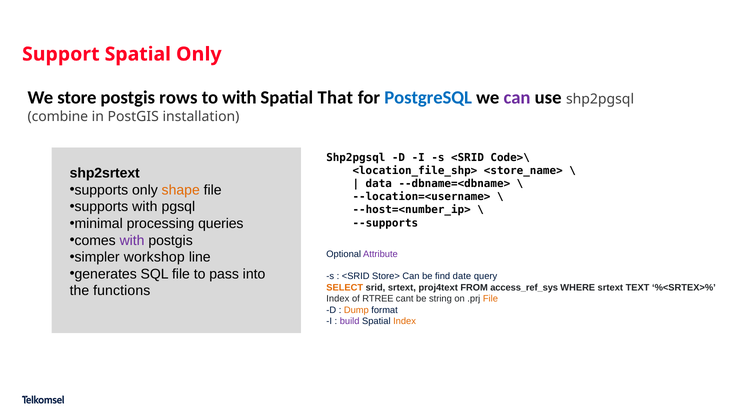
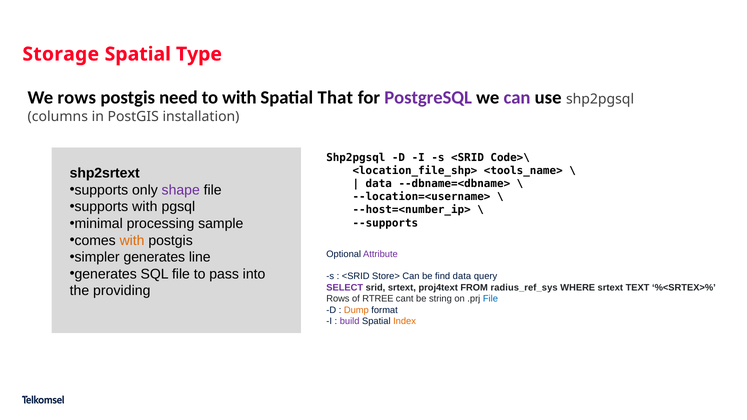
Support: Support -> Storage
Spatial Only: Only -> Type
We store: store -> rows
rows: rows -> need
PostgreSQL colour: blue -> purple
combine: combine -> columns
<store_name>: <store_name> -> <tools_name>
shape colour: orange -> purple
queries: queries -> sample
with at (132, 241) colour: purple -> orange
simpler workshop: workshop -> generates
find date: date -> data
SELECT colour: orange -> purple
access_ref_sys: access_ref_sys -> radius_ref_sys
functions: functions -> providing
Index at (338, 299): Index -> Rows
File at (490, 299) colour: orange -> blue
